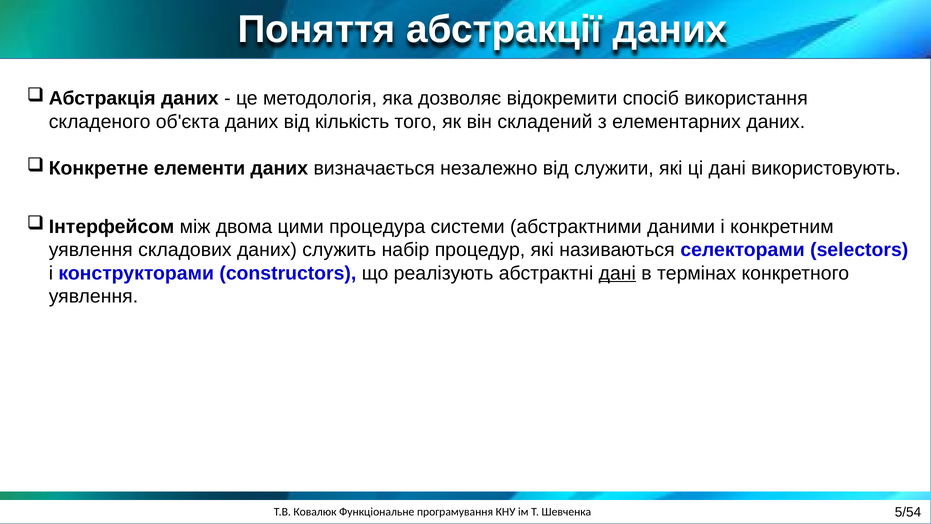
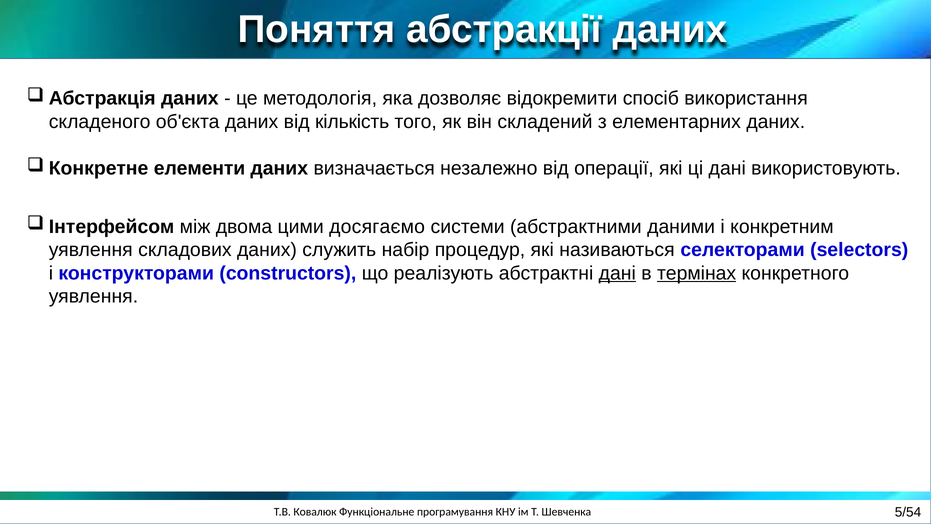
служити: служити -> операції
процедура: процедура -> досягаємо
термінах underline: none -> present
